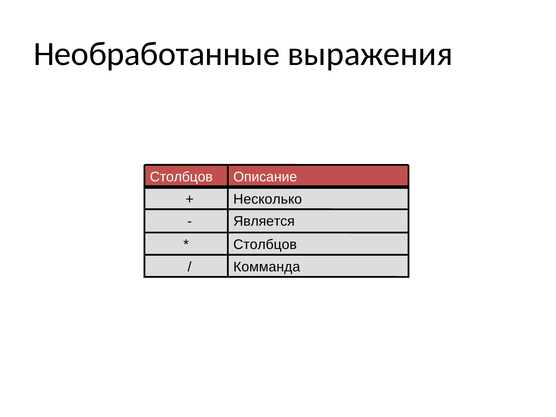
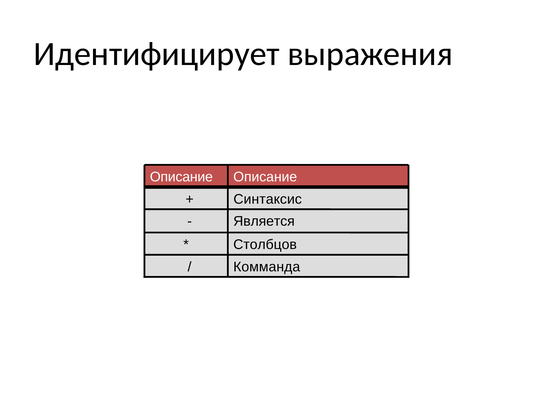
Необработанные: Необработанные -> Идентифицирует
Столбцов at (181, 177): Столбцов -> Описание
Несколько: Несколько -> Синтаксис
